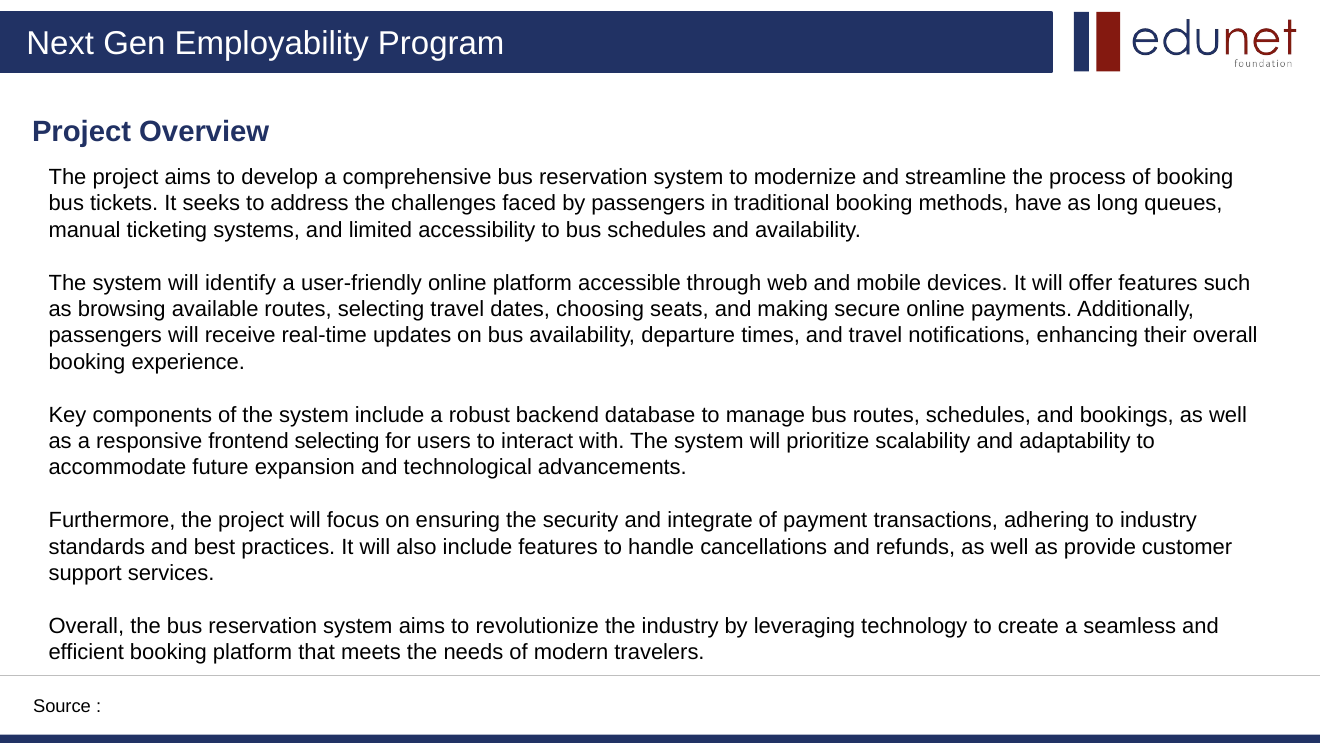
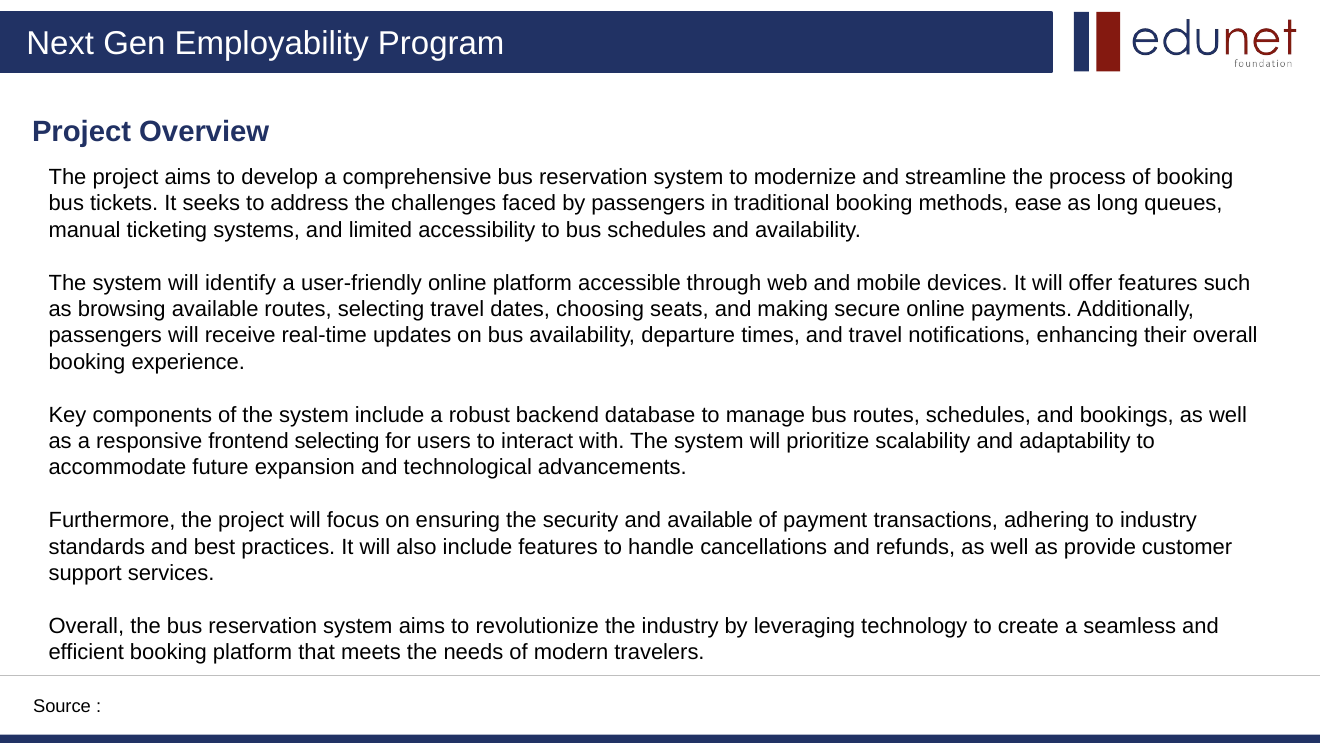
have: have -> ease
and integrate: integrate -> available
